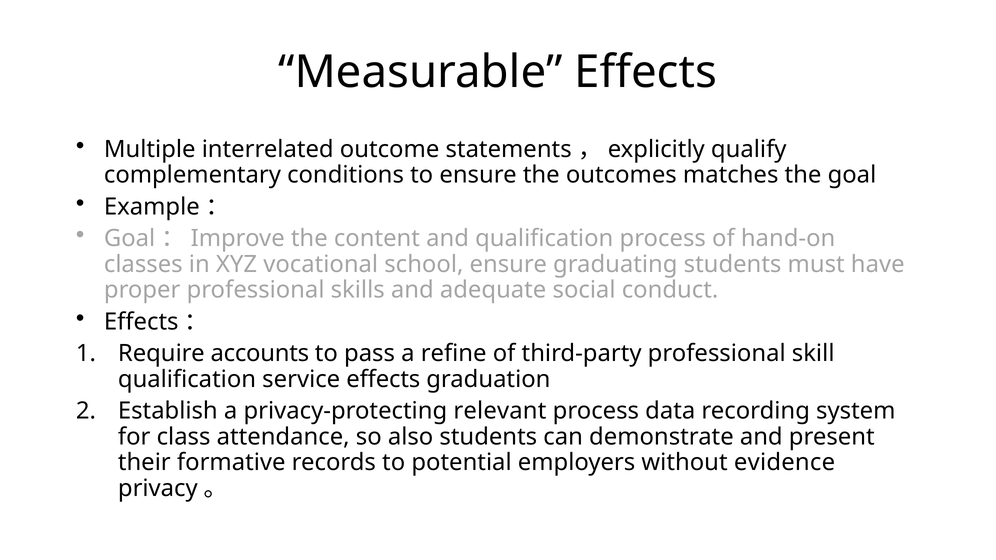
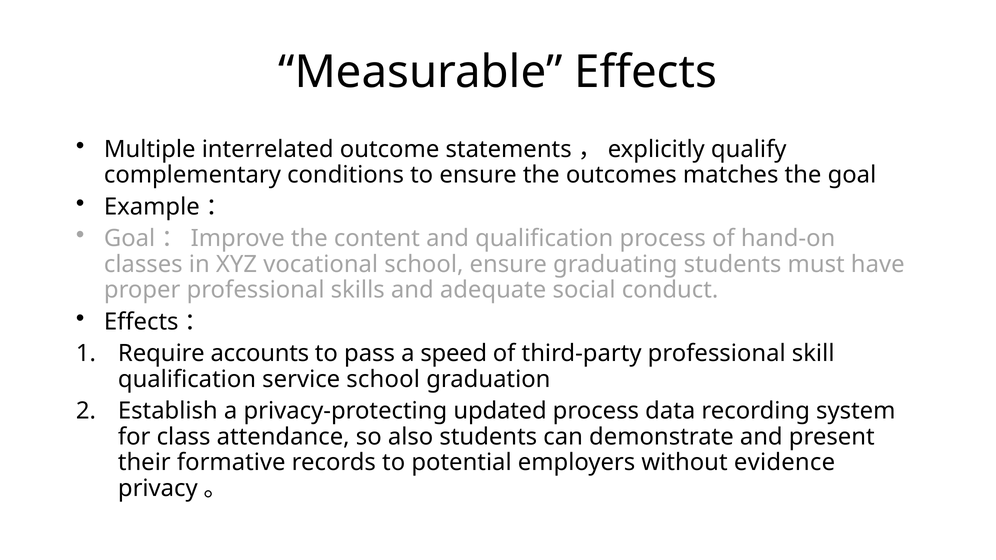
refine: refine -> speed
service effects: effects -> school
relevant: relevant -> updated
